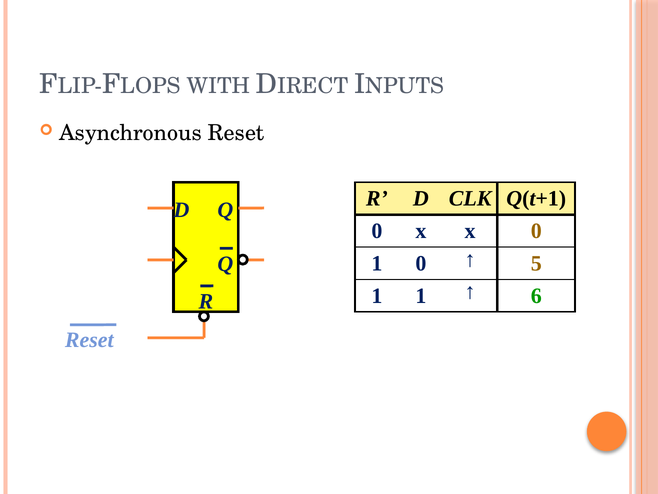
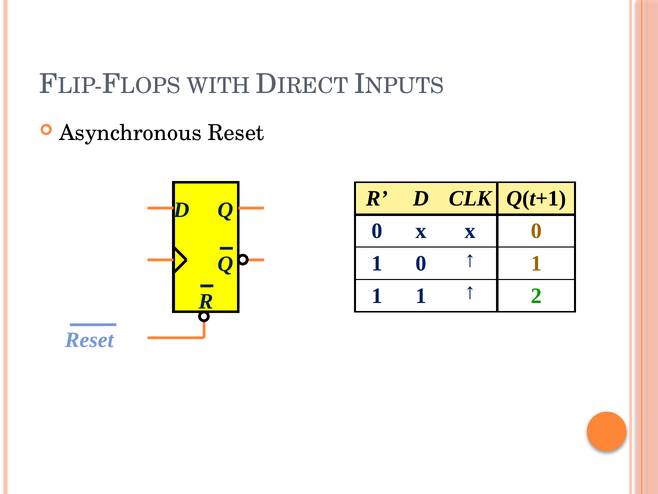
5 at (536, 263): 5 -> 1
6: 6 -> 2
